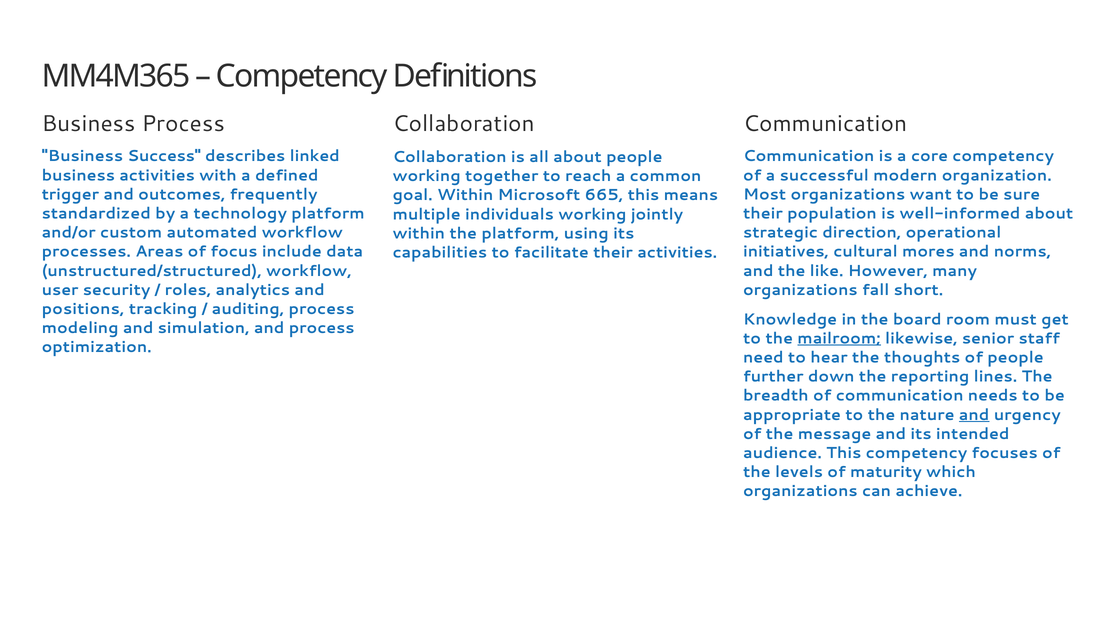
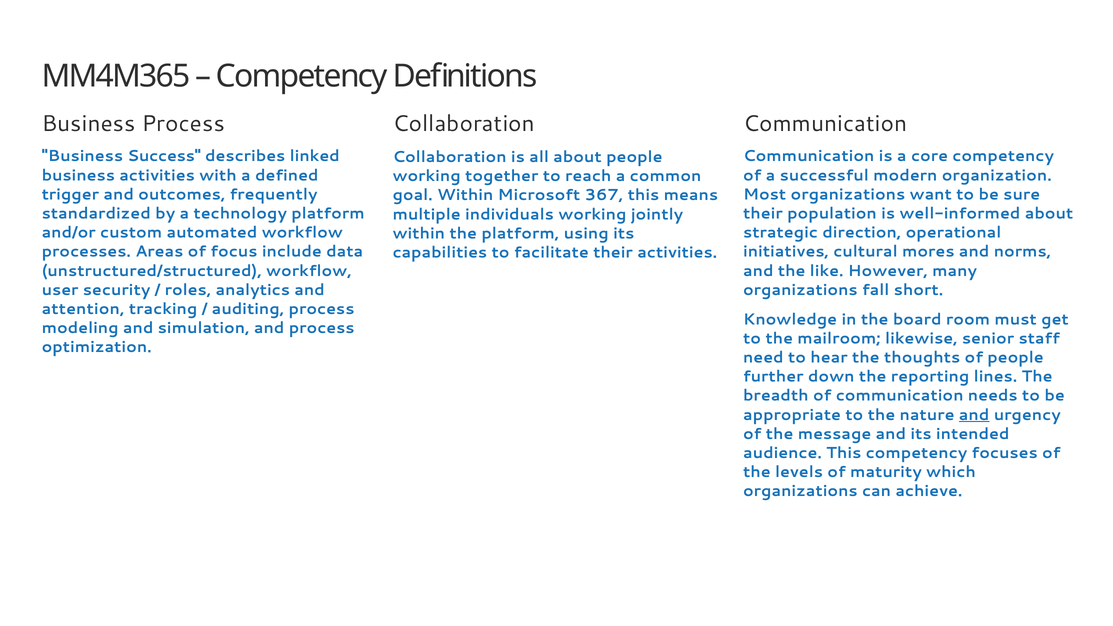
665: 665 -> 367
positions: positions -> attention
mailroom underline: present -> none
